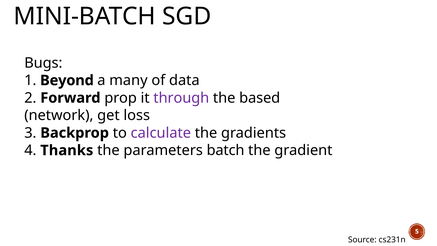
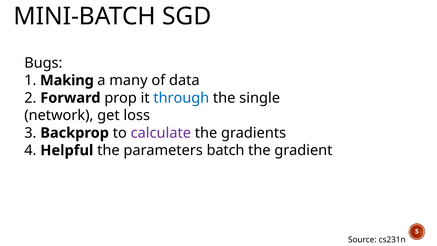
Beyond: Beyond -> Making
through colour: purple -> blue
based: based -> single
Thanks: Thanks -> Helpful
